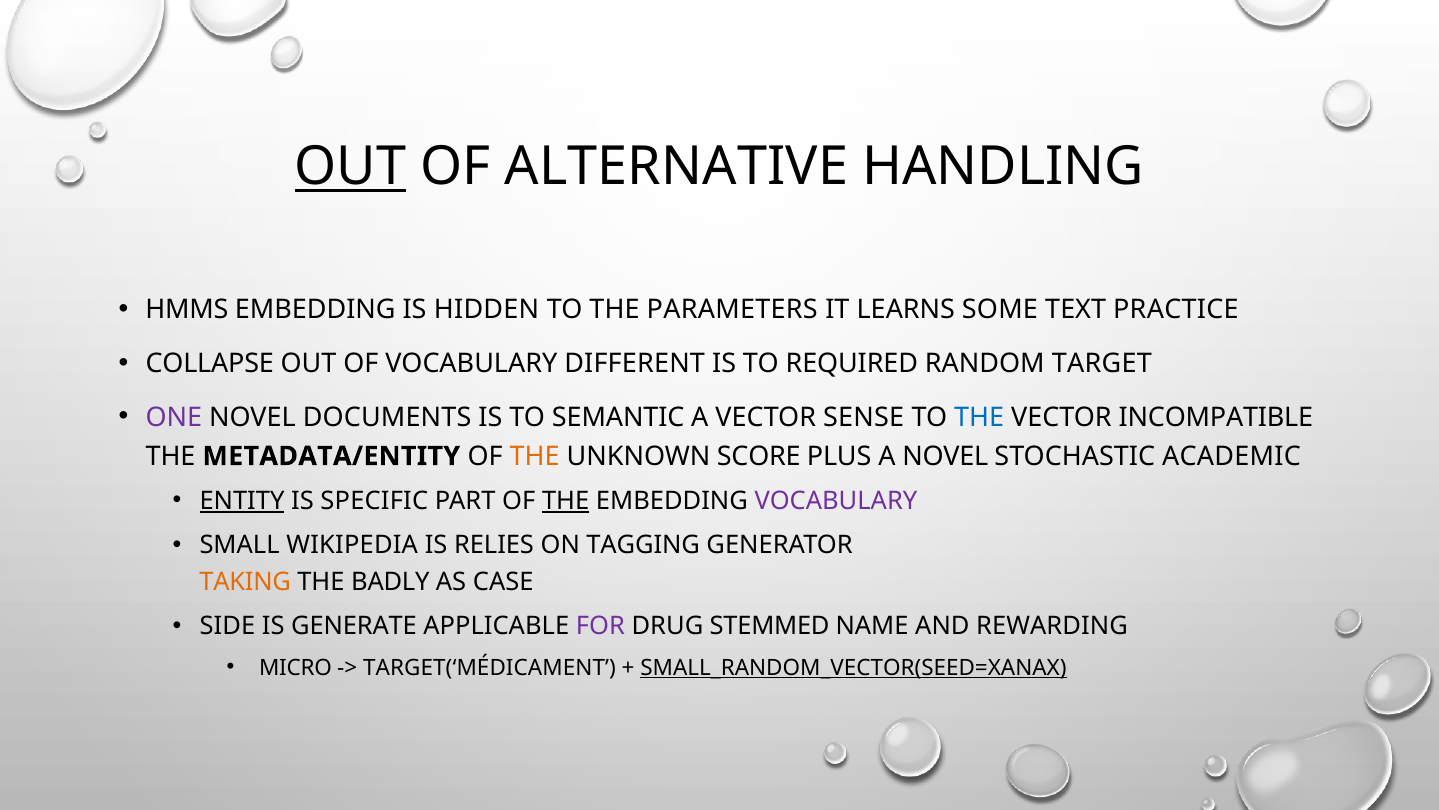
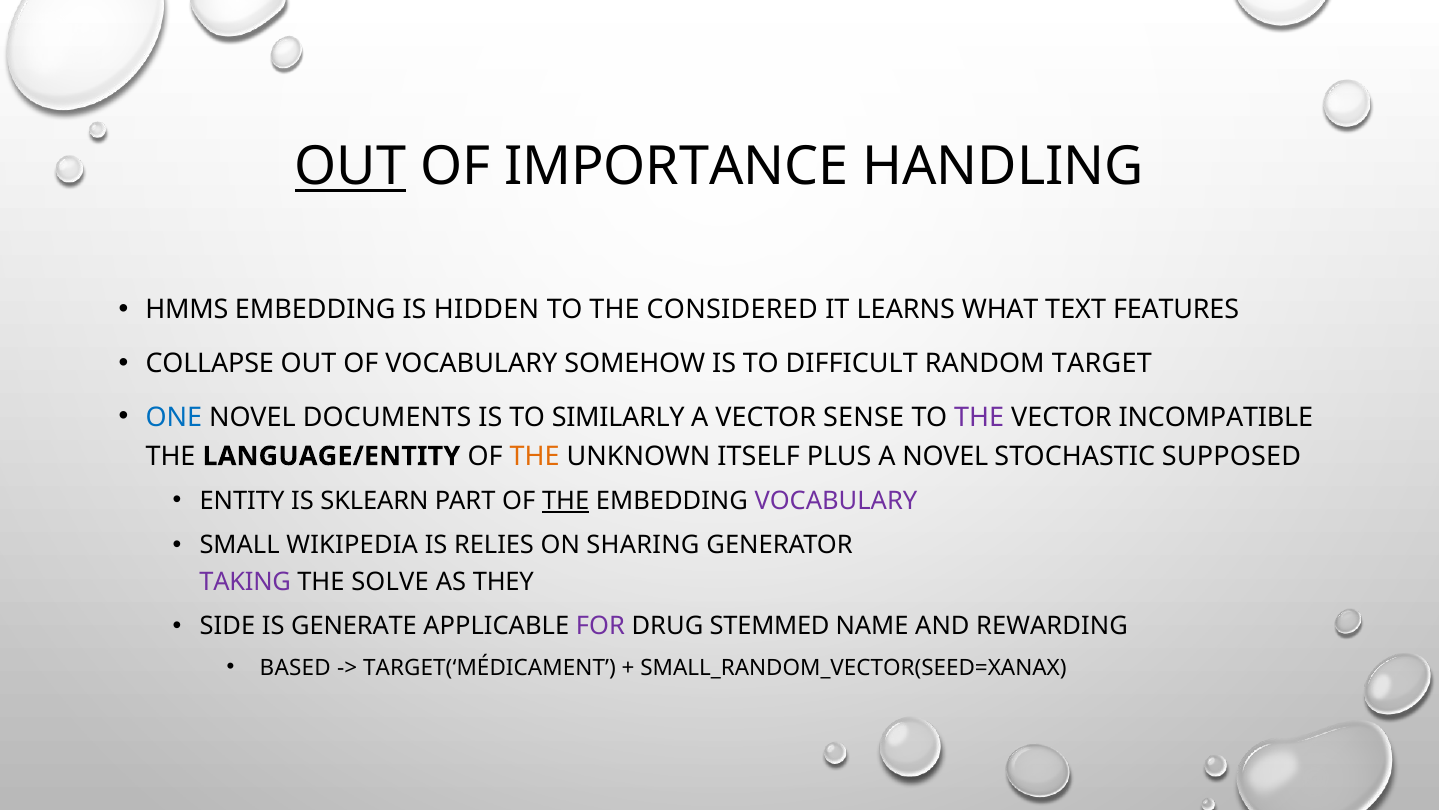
ALTERNATIVE: ALTERNATIVE -> IMPORTANCE
PARAMETERS: PARAMETERS -> CONSIDERED
SOME: SOME -> WHAT
PRACTICE: PRACTICE -> FEATURES
DIFFERENT: DIFFERENT -> SOMEHOW
REQUIRED: REQUIRED -> DIFFICULT
ONE colour: purple -> blue
SEMANTIC: SEMANTIC -> SIMILARLY
THE at (979, 417) colour: blue -> purple
METADATA/ENTITY: METADATA/ENTITY -> LANGUAGE/ENTITY
SCORE: SCORE -> ITSELF
ACADEMIC: ACADEMIC -> SUPPOSED
ENTITY underline: present -> none
SPECIFIC: SPECIFIC -> SKLEARN
TAGGING: TAGGING -> SHARING
TAKING colour: orange -> purple
BADLY: BADLY -> SOLVE
CASE: CASE -> THEY
MICRO: MICRO -> BASED
SMALL_RANDOM_VECTOR(SEED=XANAX underline: present -> none
